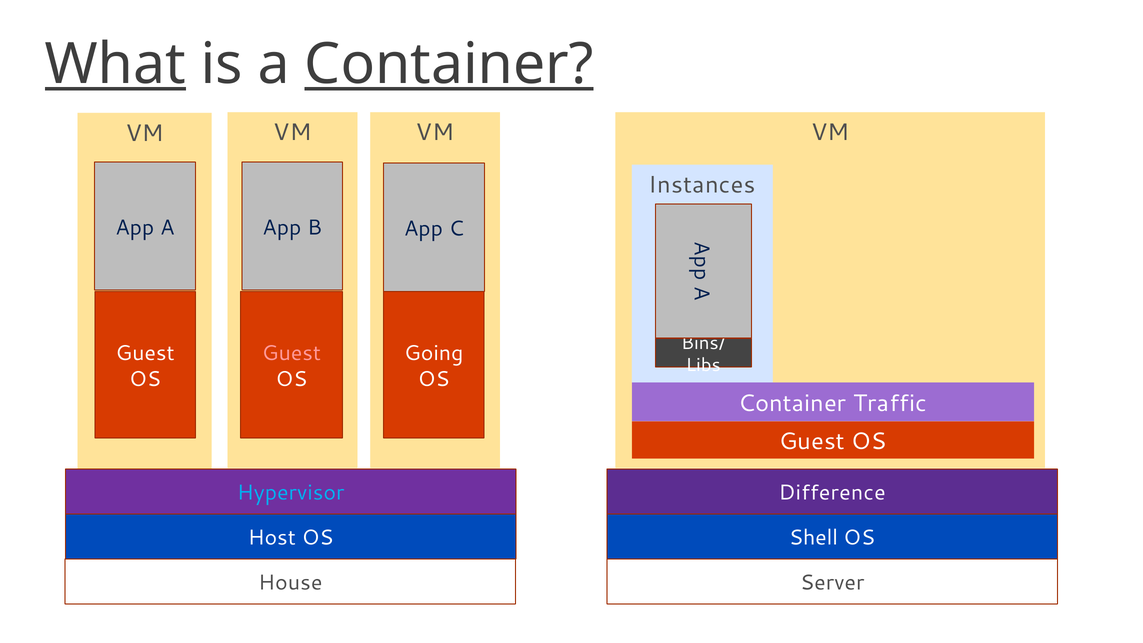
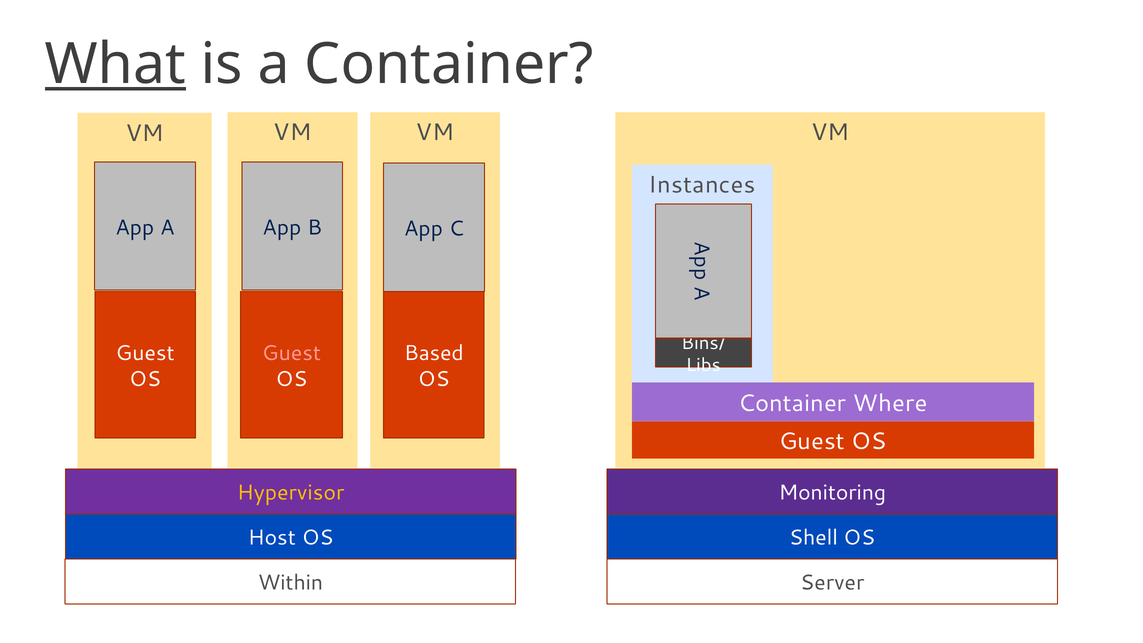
Container at (449, 64) underline: present -> none
Going: Going -> Based
Traffic: Traffic -> Where
Hypervisor colour: light blue -> yellow
Difference: Difference -> Monitoring
House: House -> Within
